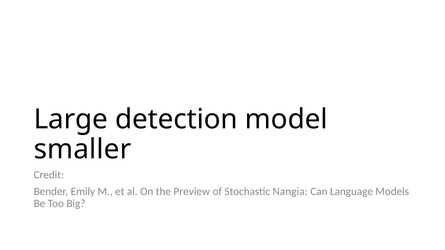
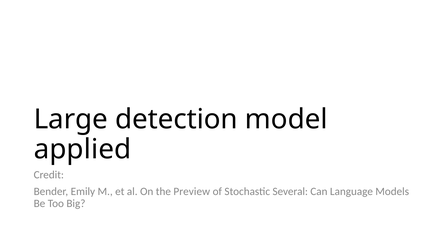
smaller: smaller -> applied
Nangia: Nangia -> Several
